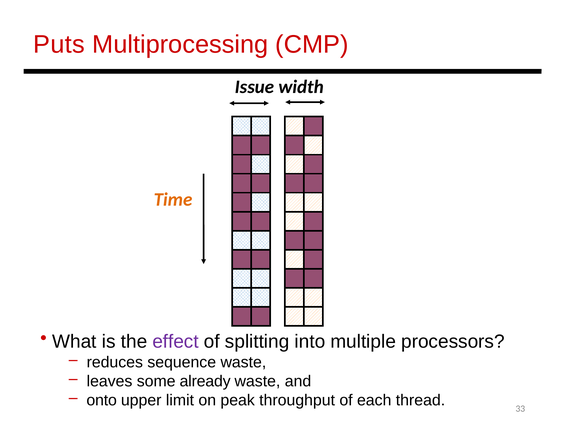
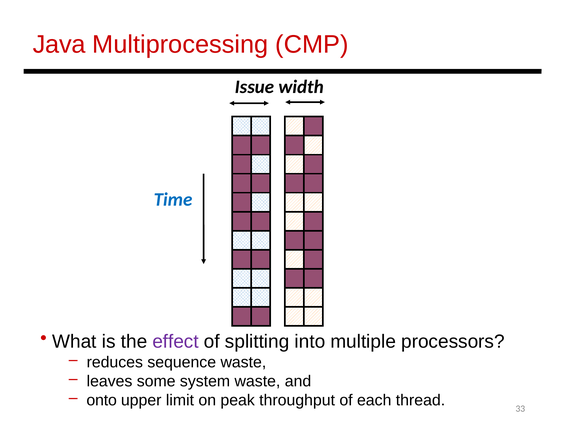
Puts: Puts -> Java
Time colour: orange -> blue
already: already -> system
